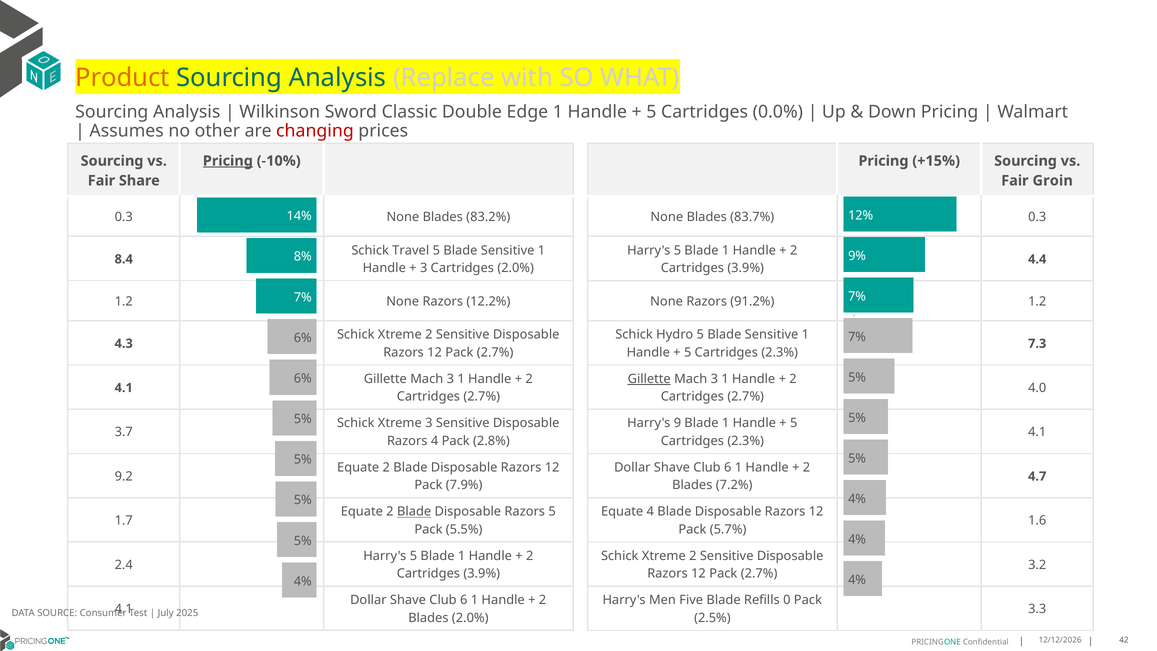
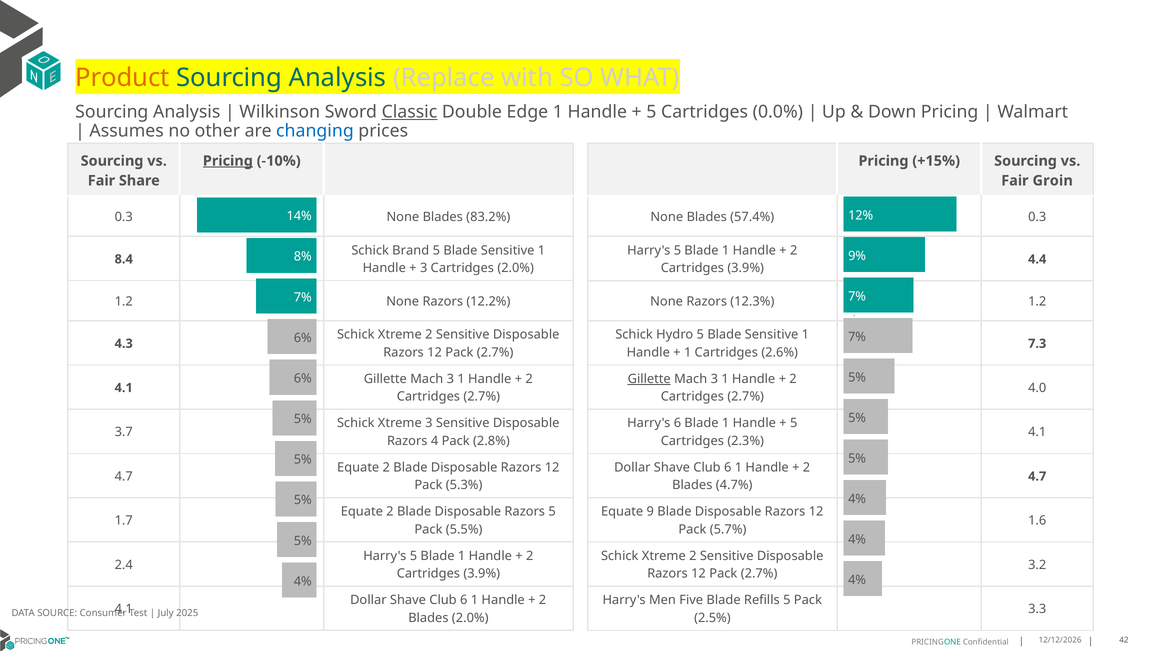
Classic underline: none -> present
changing colour: red -> blue
83.7%: 83.7% -> 57.4%
Travel: Travel -> Brand
91.2%: 91.2% -> 12.3%
5 at (688, 352): 5 -> 1
2.3% at (780, 352): 2.3% -> 2.6%
Harry's 9: 9 -> 6
9.2 at (124, 476): 9.2 -> 4.7
7.9%: 7.9% -> 5.3%
7.2%: 7.2% -> 4.7%
Blade at (414, 512) underline: present -> none
Equate 4: 4 -> 9
Refills 0: 0 -> 5
